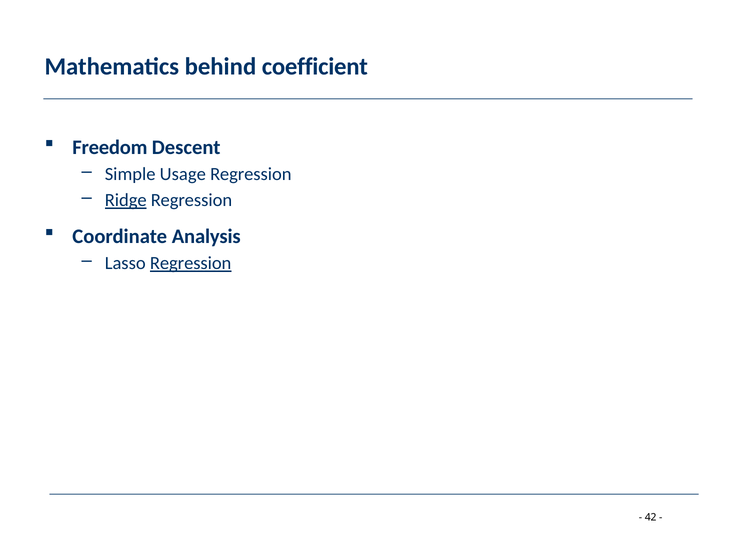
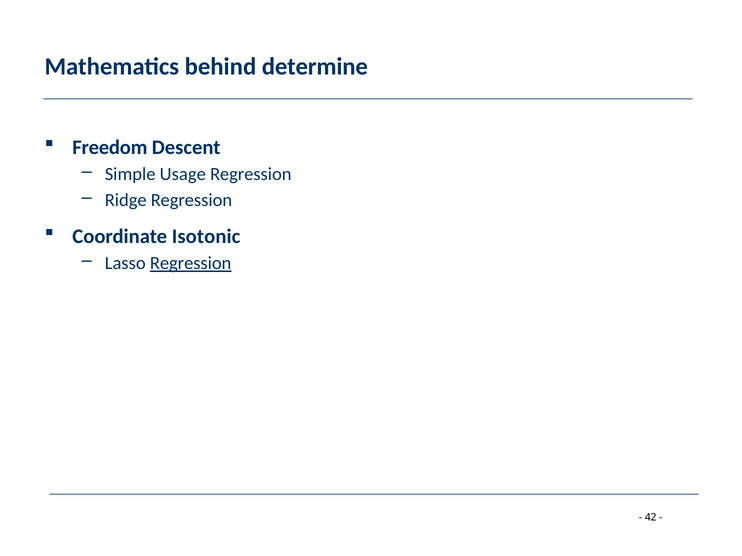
coefficient: coefficient -> determine
Ridge underline: present -> none
Analysis: Analysis -> Isotonic
